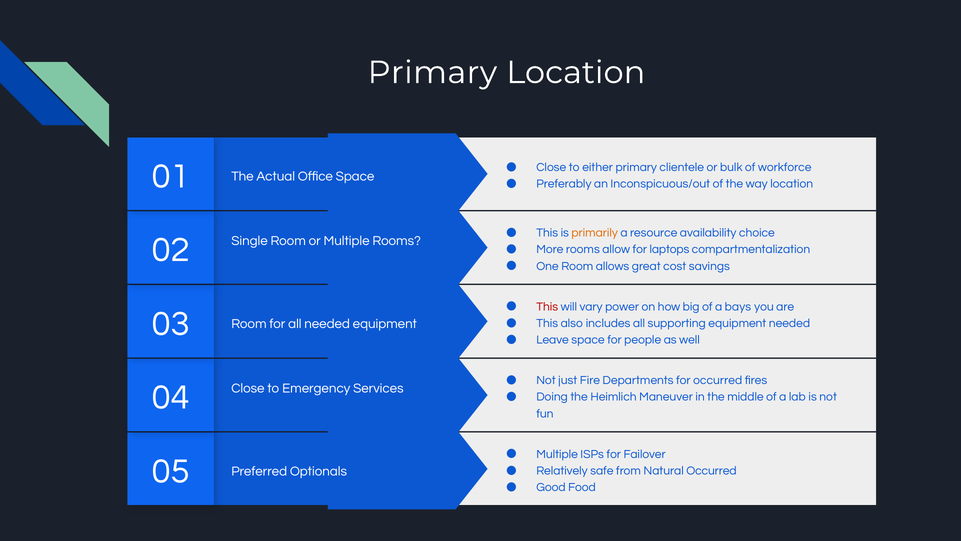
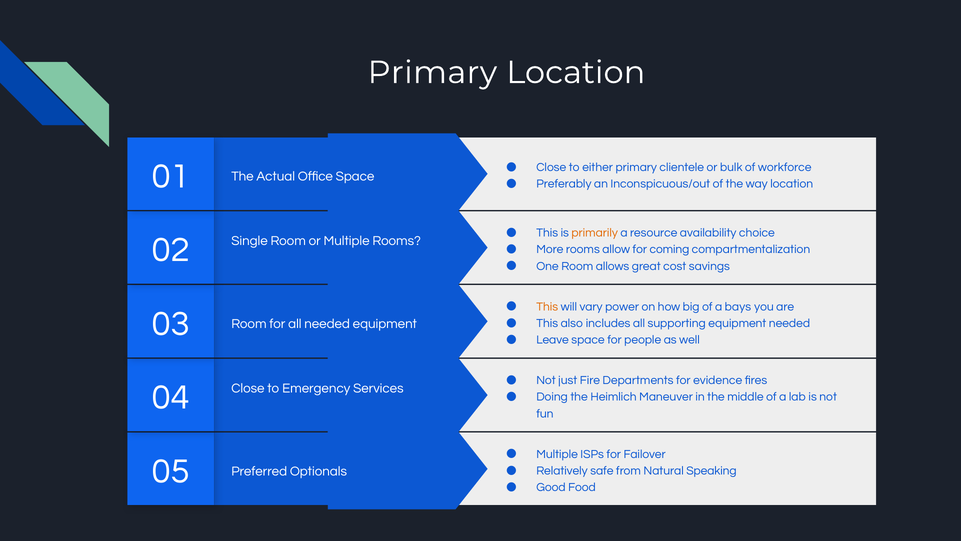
laptops: laptops -> coming
This at (547, 306) colour: red -> orange
for occurred: occurred -> evidence
Natural Occurred: Occurred -> Speaking
